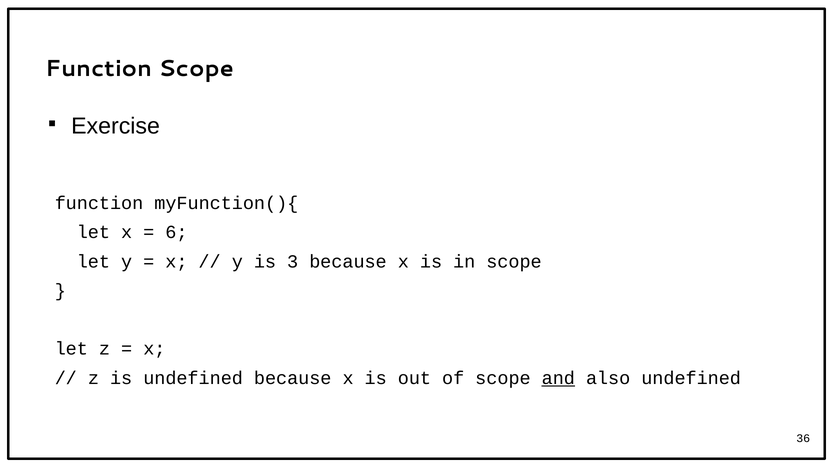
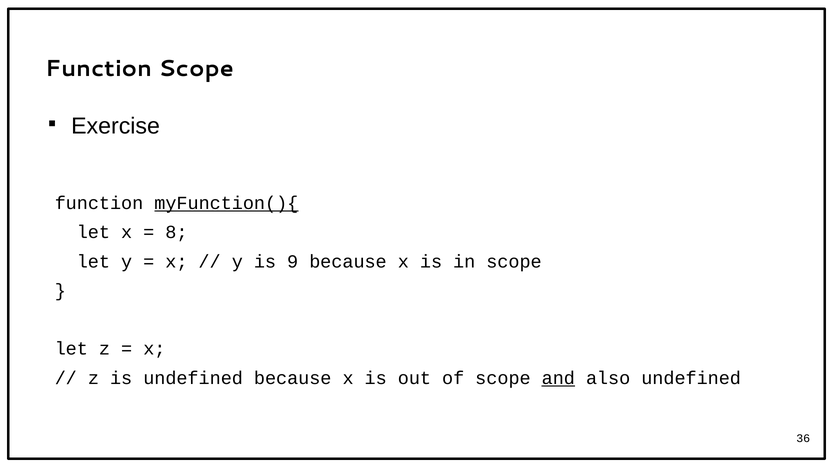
myFunction(){ underline: none -> present
6: 6 -> 8
3: 3 -> 9
